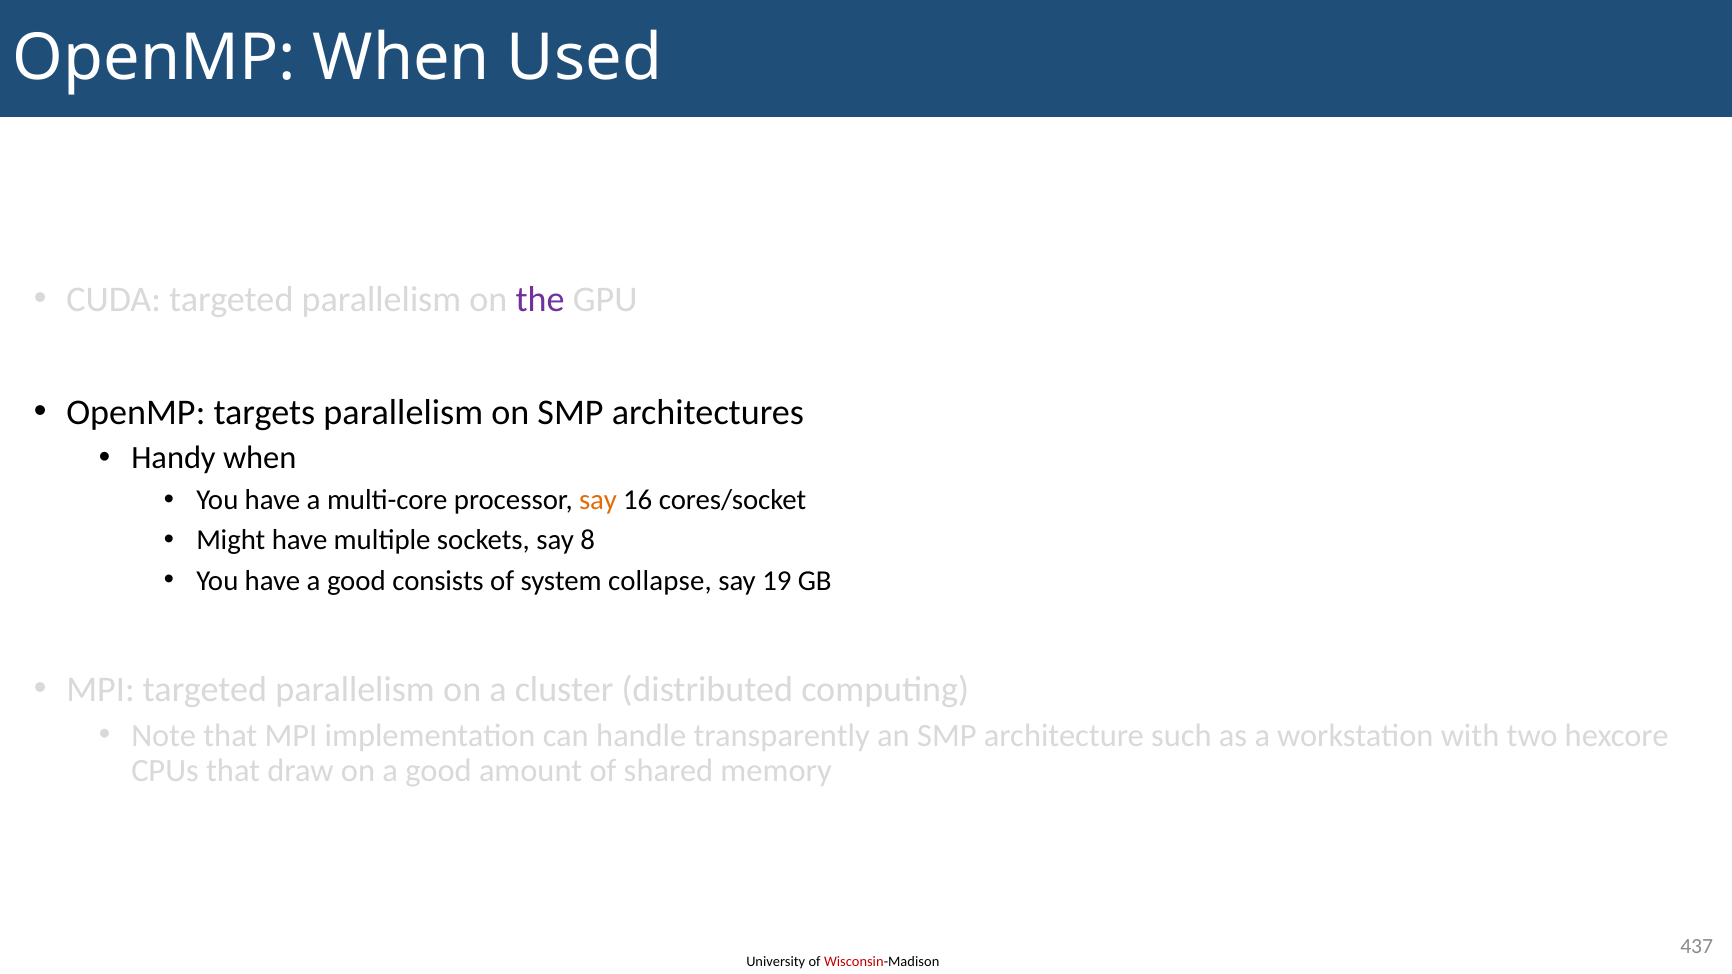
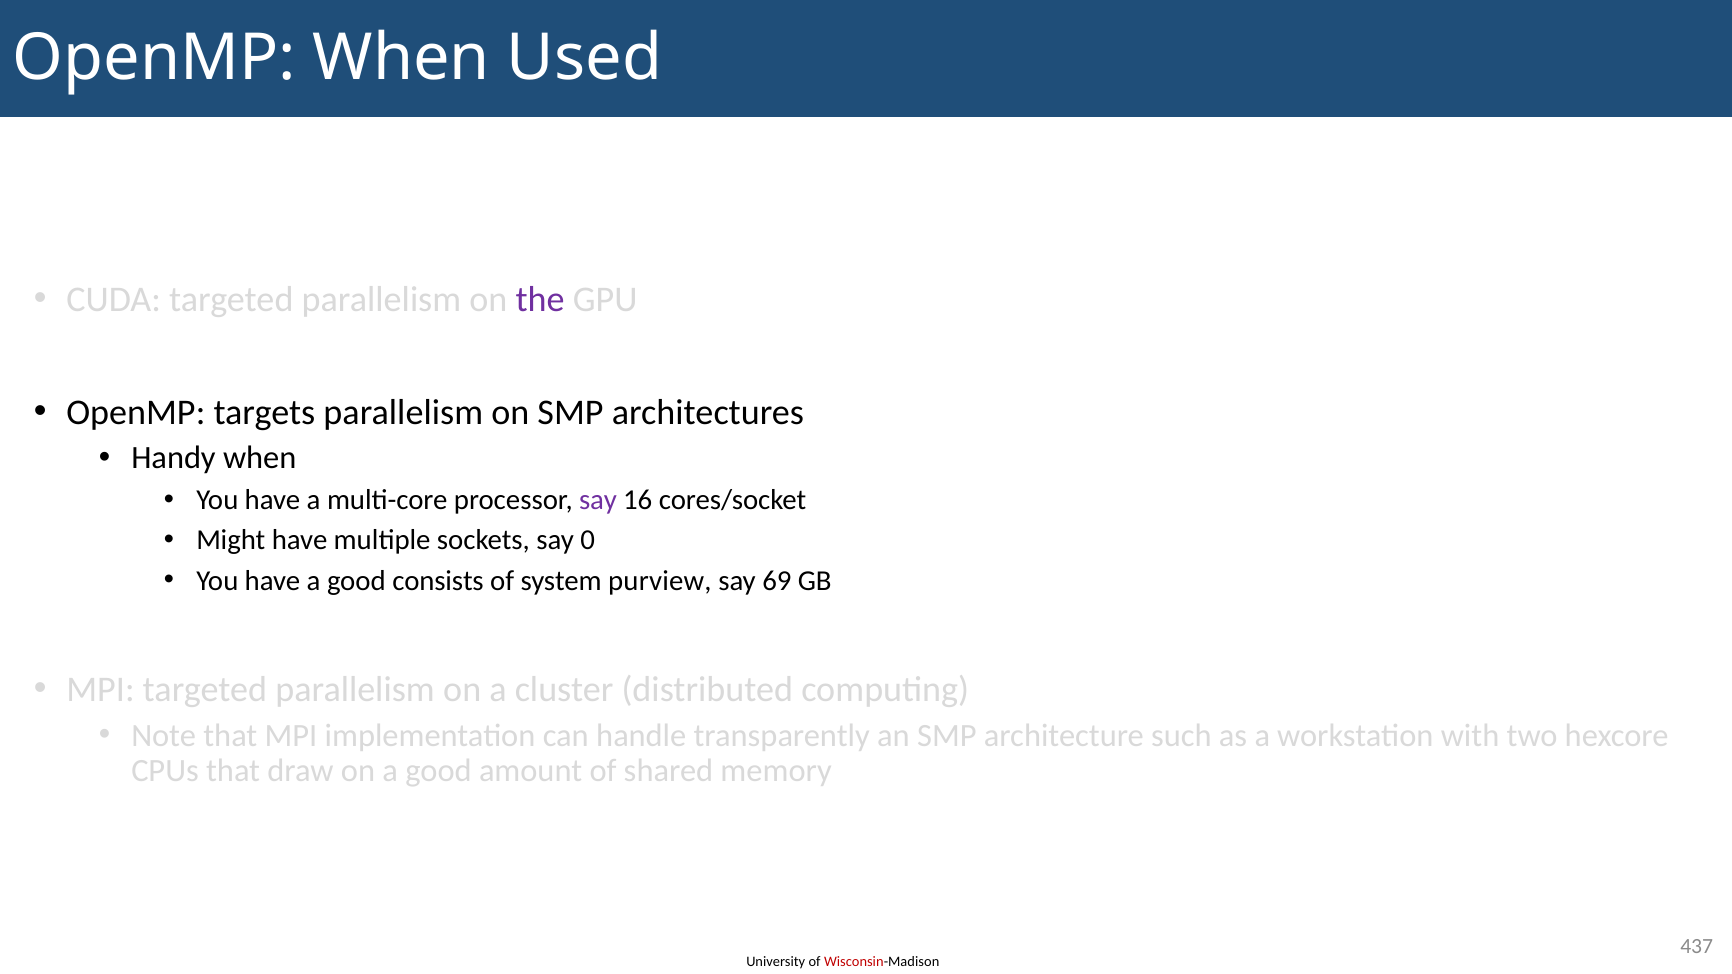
say at (598, 500) colour: orange -> purple
8: 8 -> 0
collapse: collapse -> purview
19: 19 -> 69
